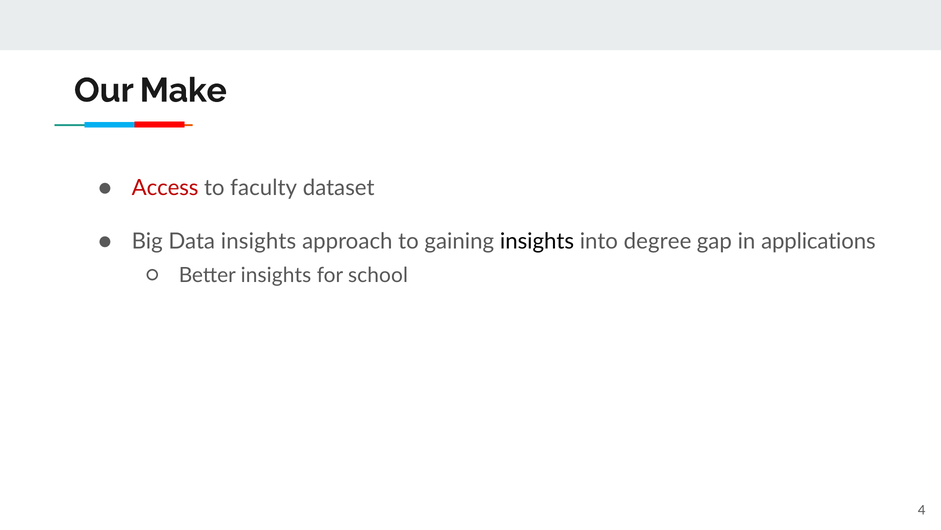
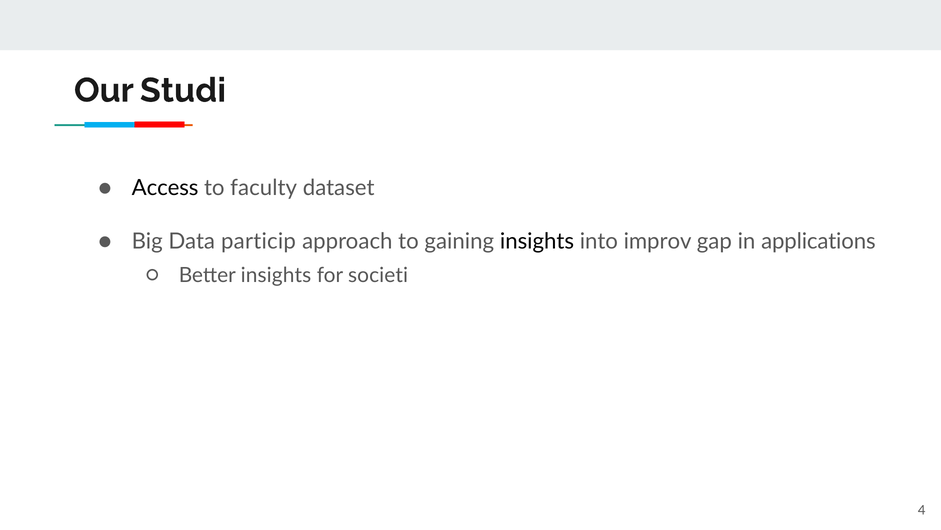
Make: Make -> Studi
Access colour: red -> black
Data insights: insights -> particip
degree: degree -> improv
school: school -> societi
